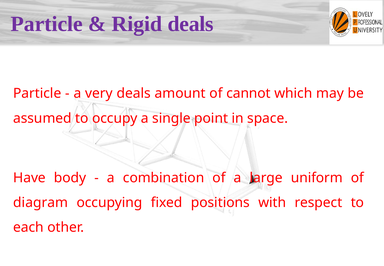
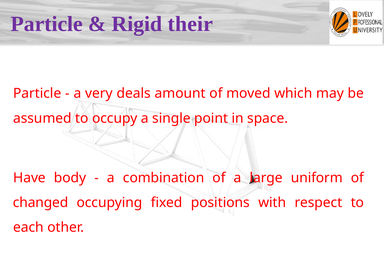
Rigid deals: deals -> their
cannot: cannot -> moved
diagram: diagram -> changed
